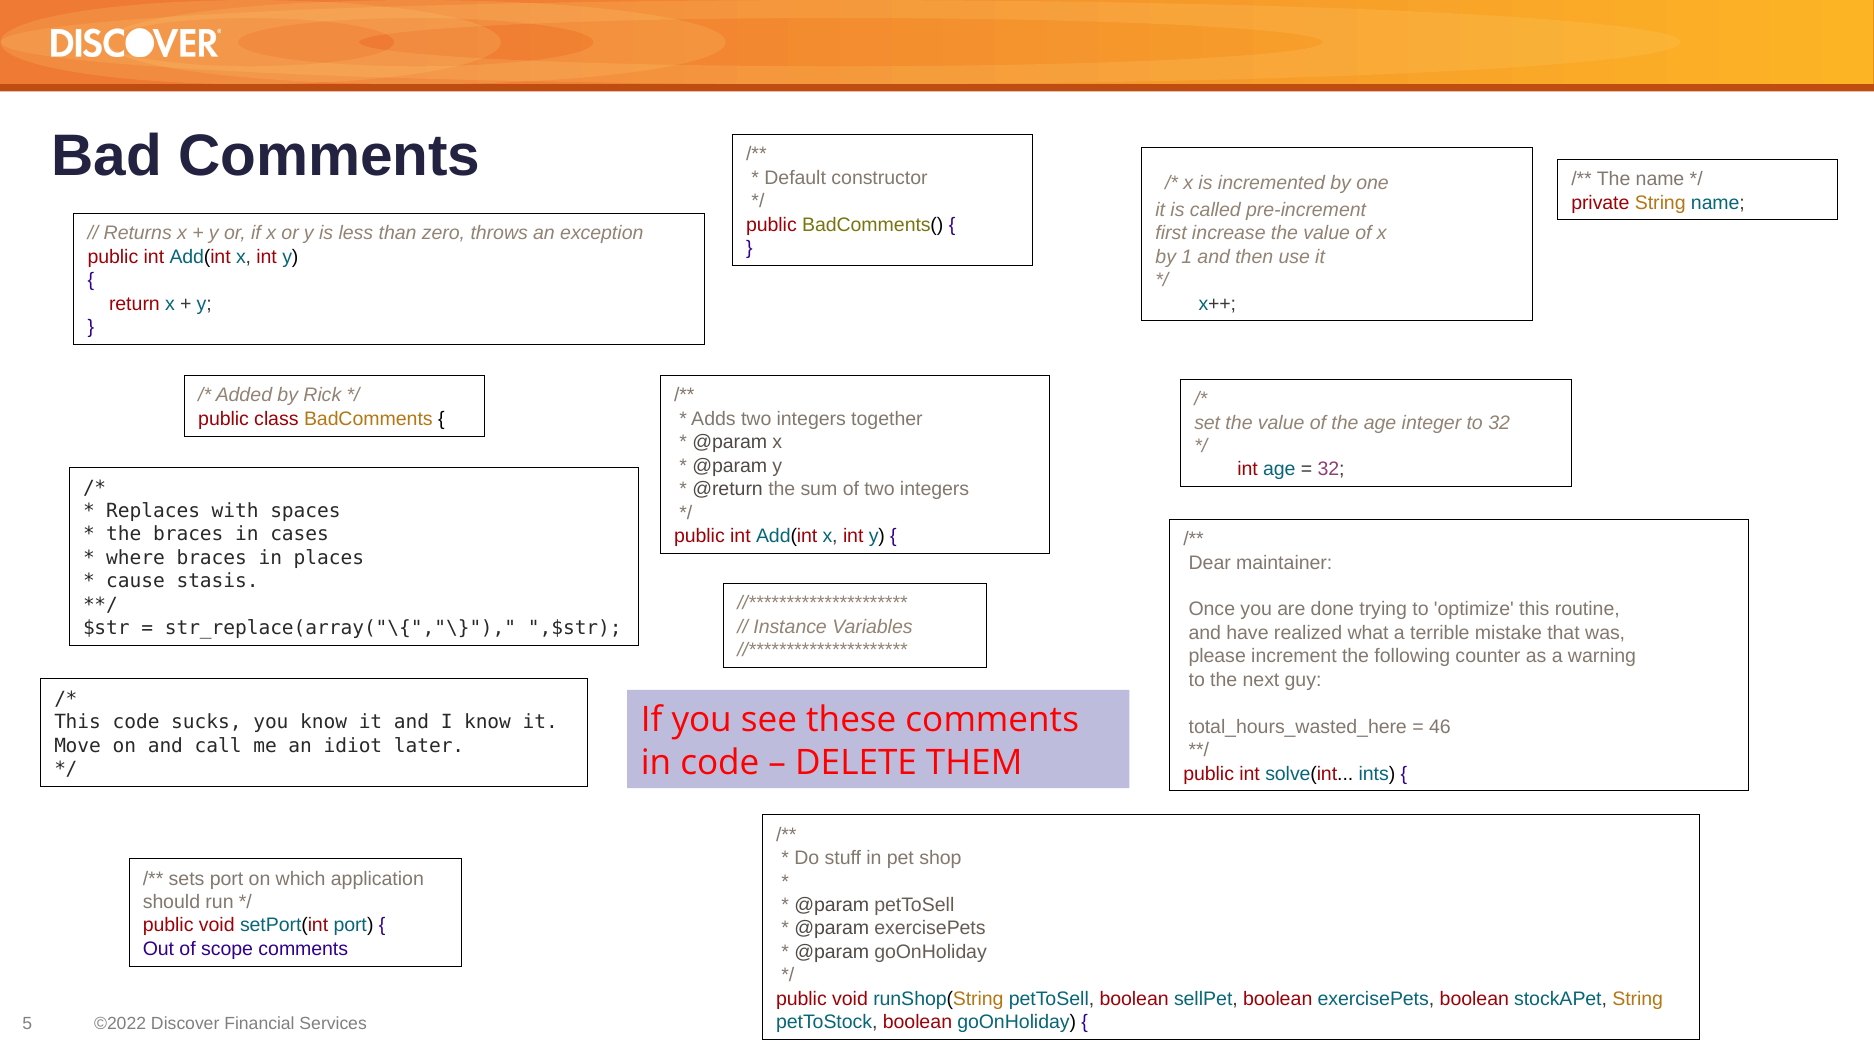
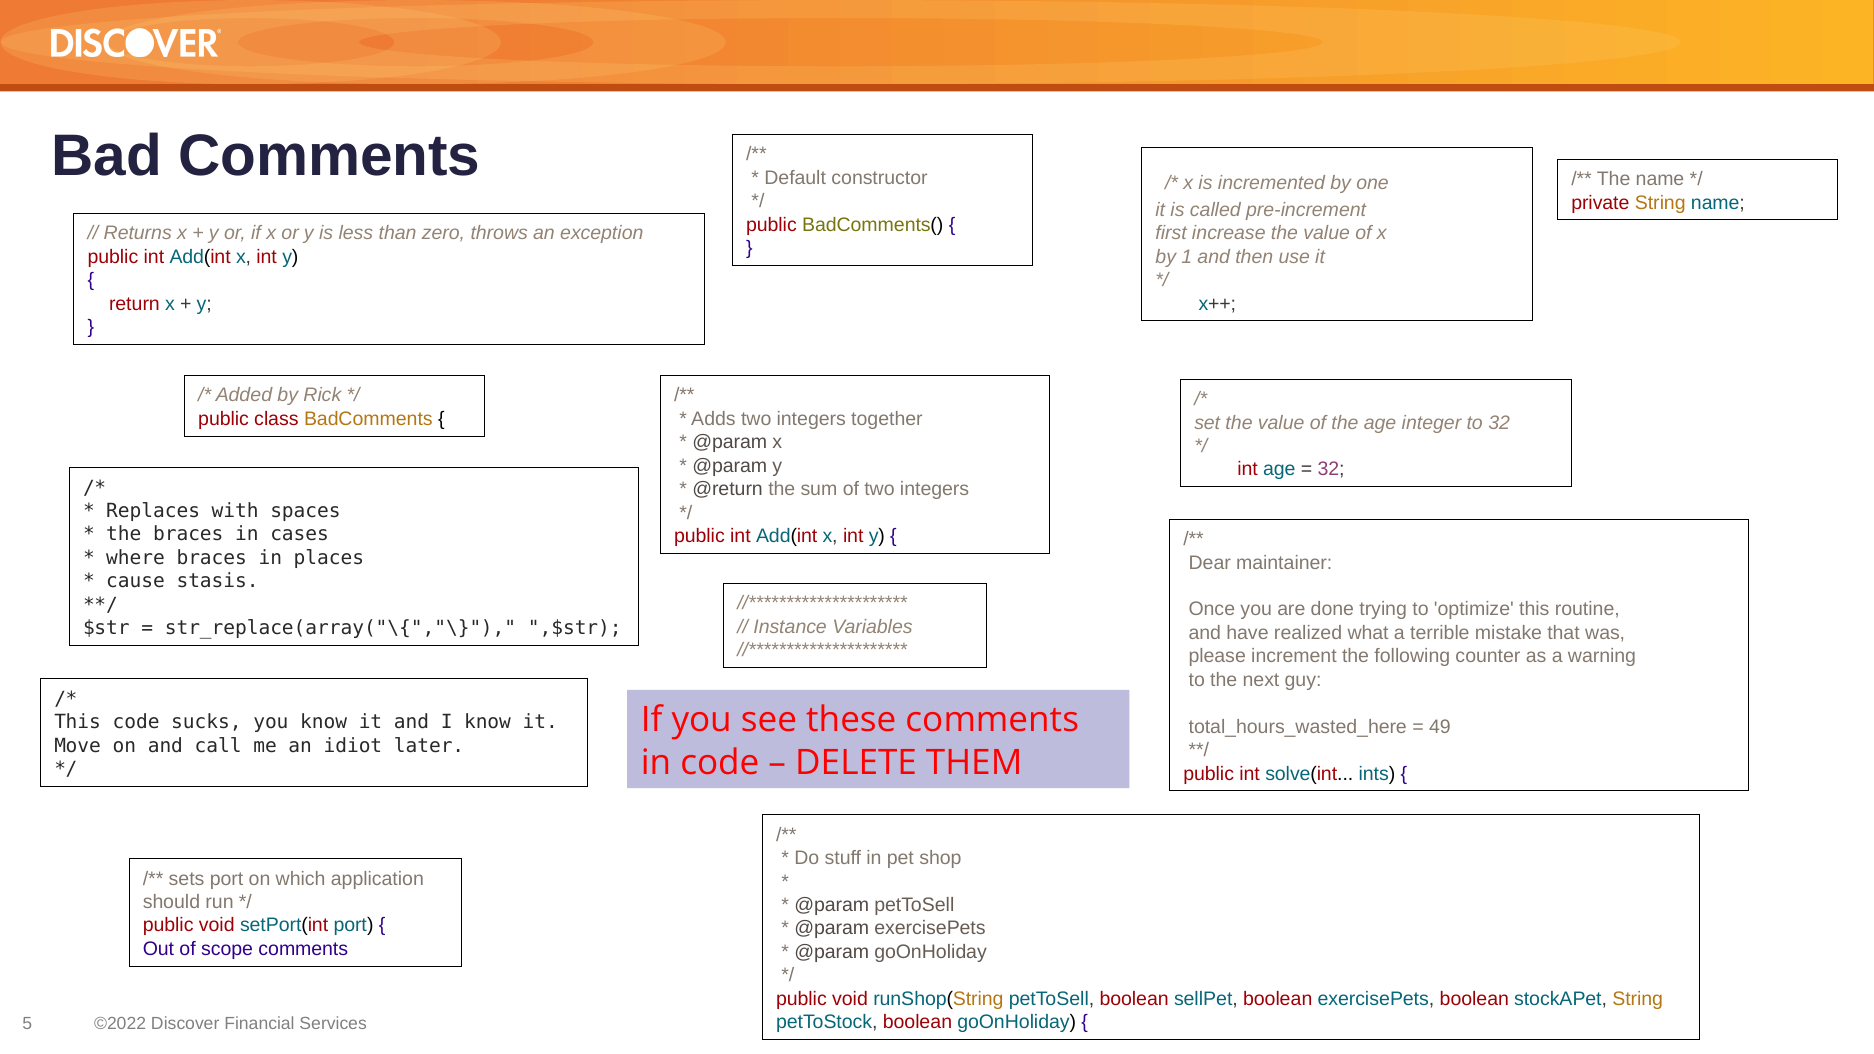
46: 46 -> 49
